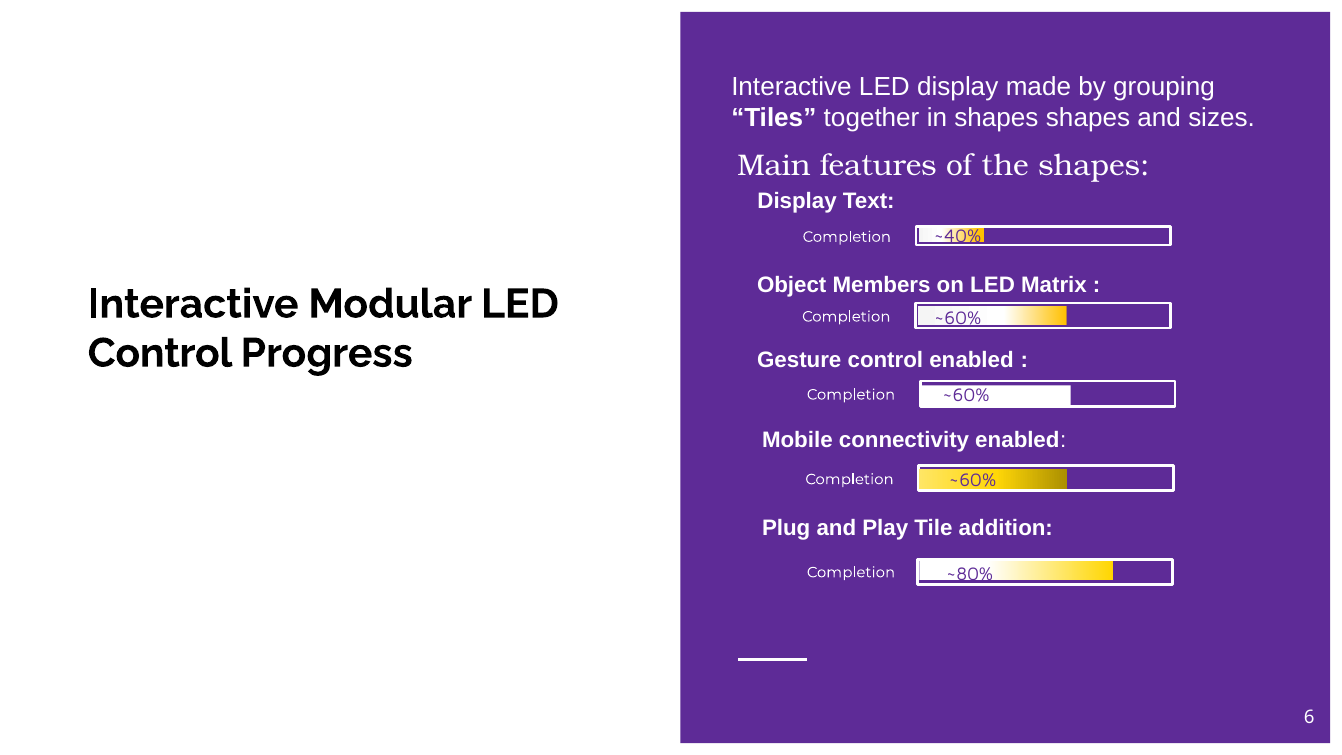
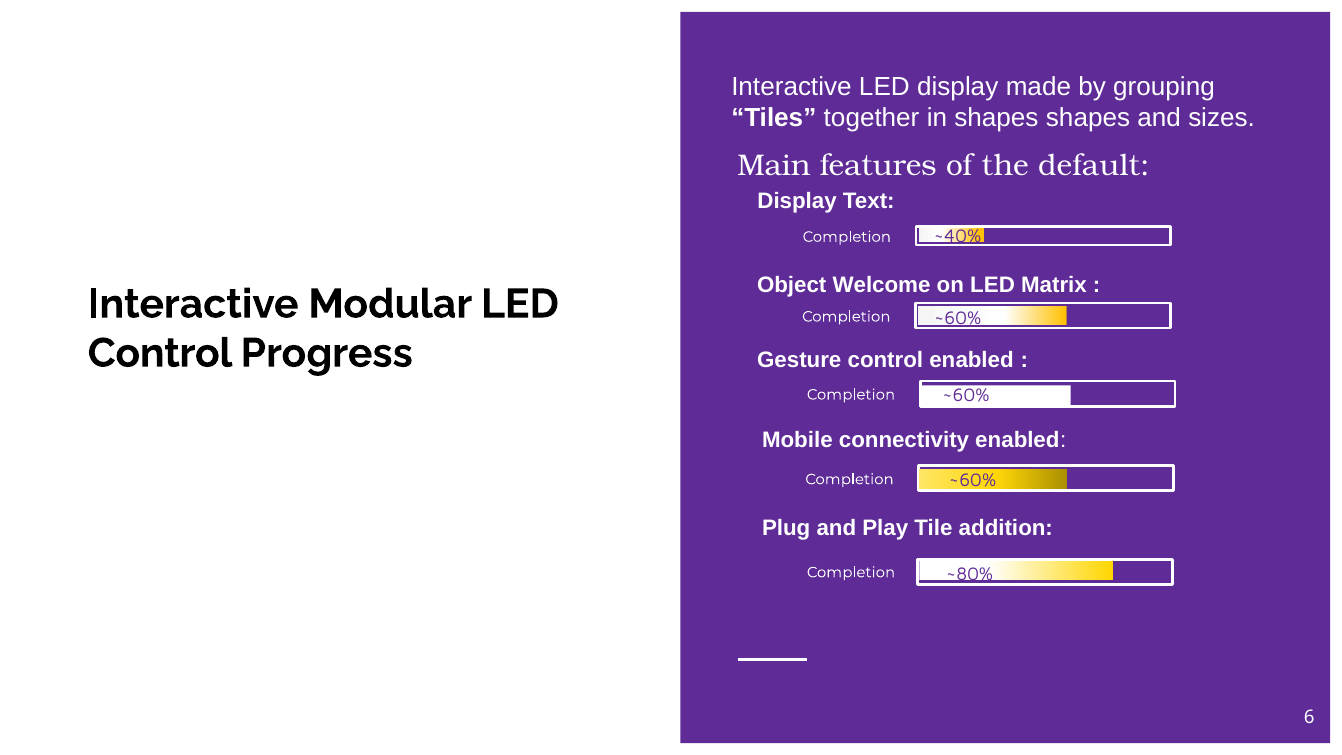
the shapes: shapes -> default
Members: Members -> Welcome
